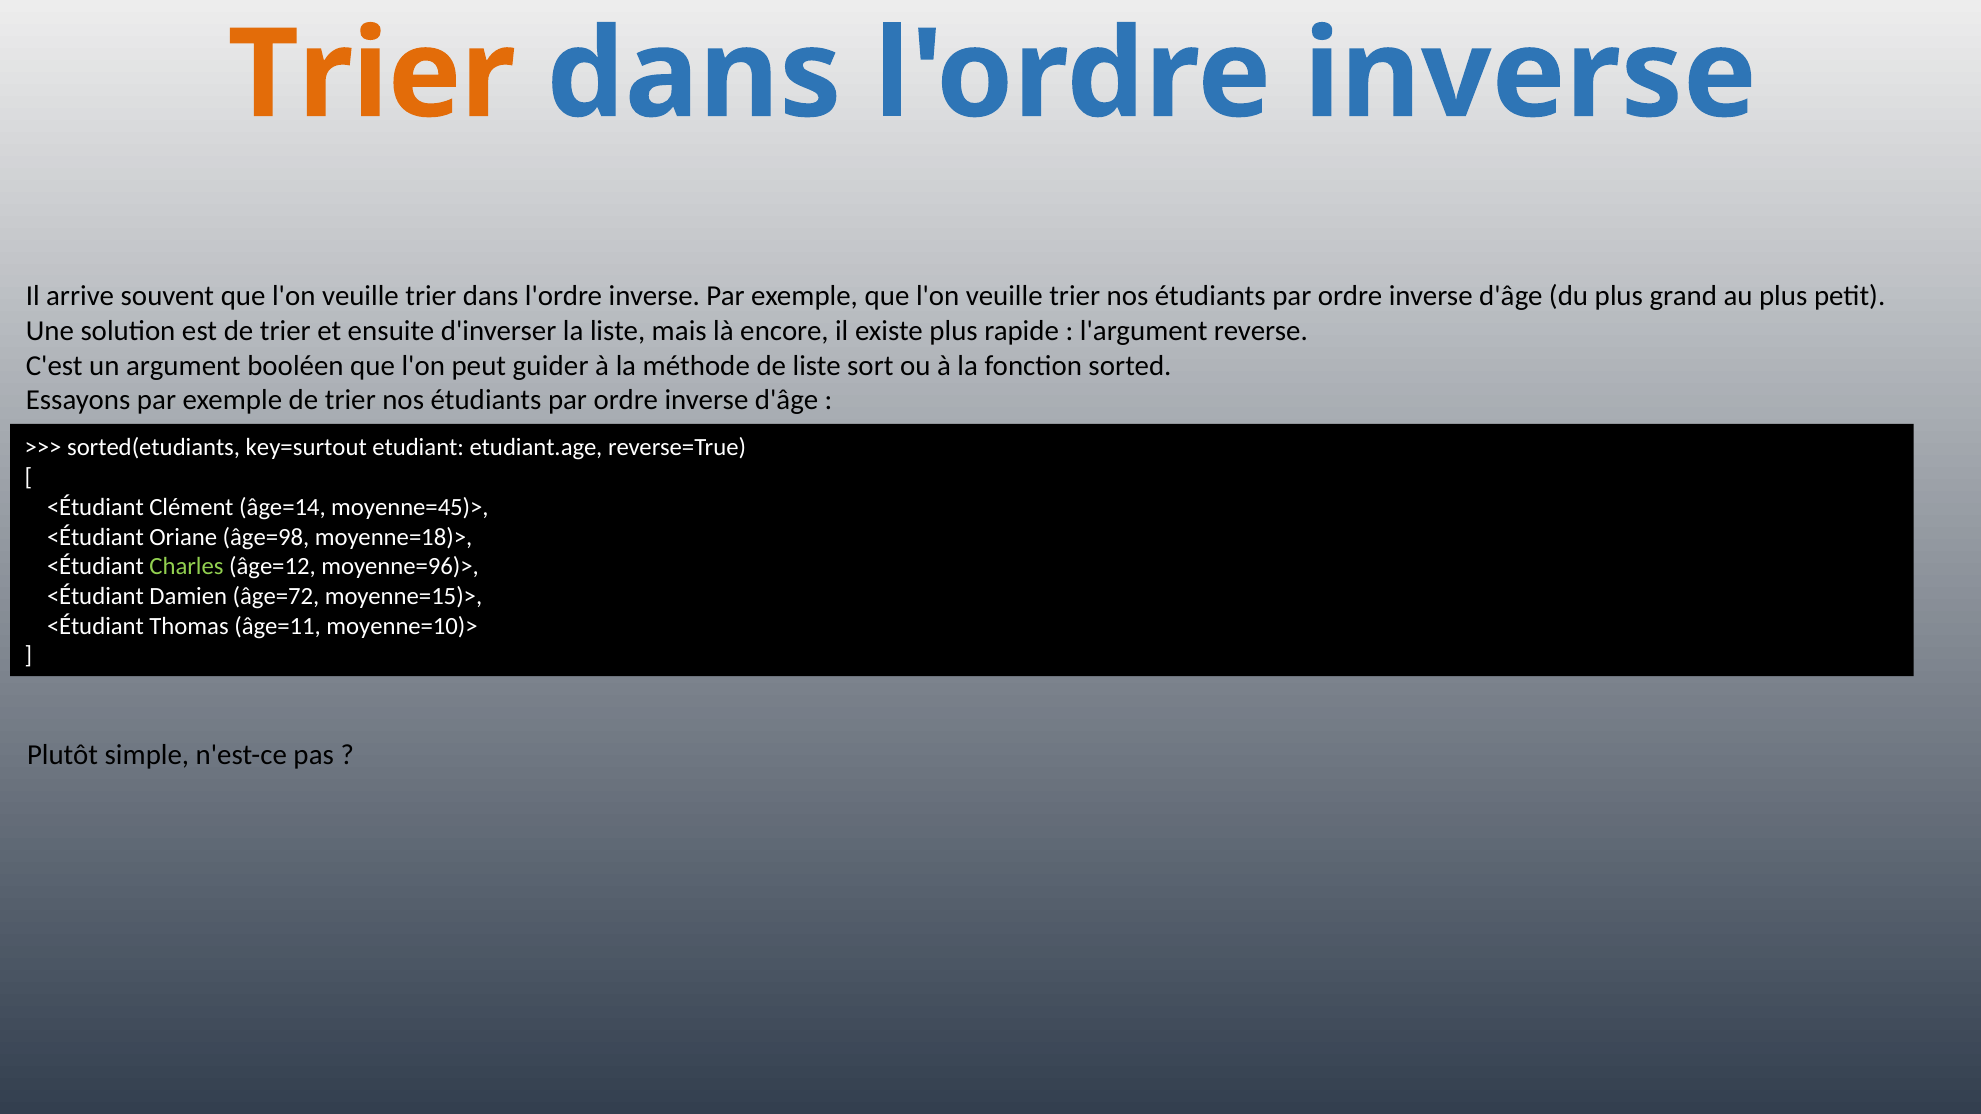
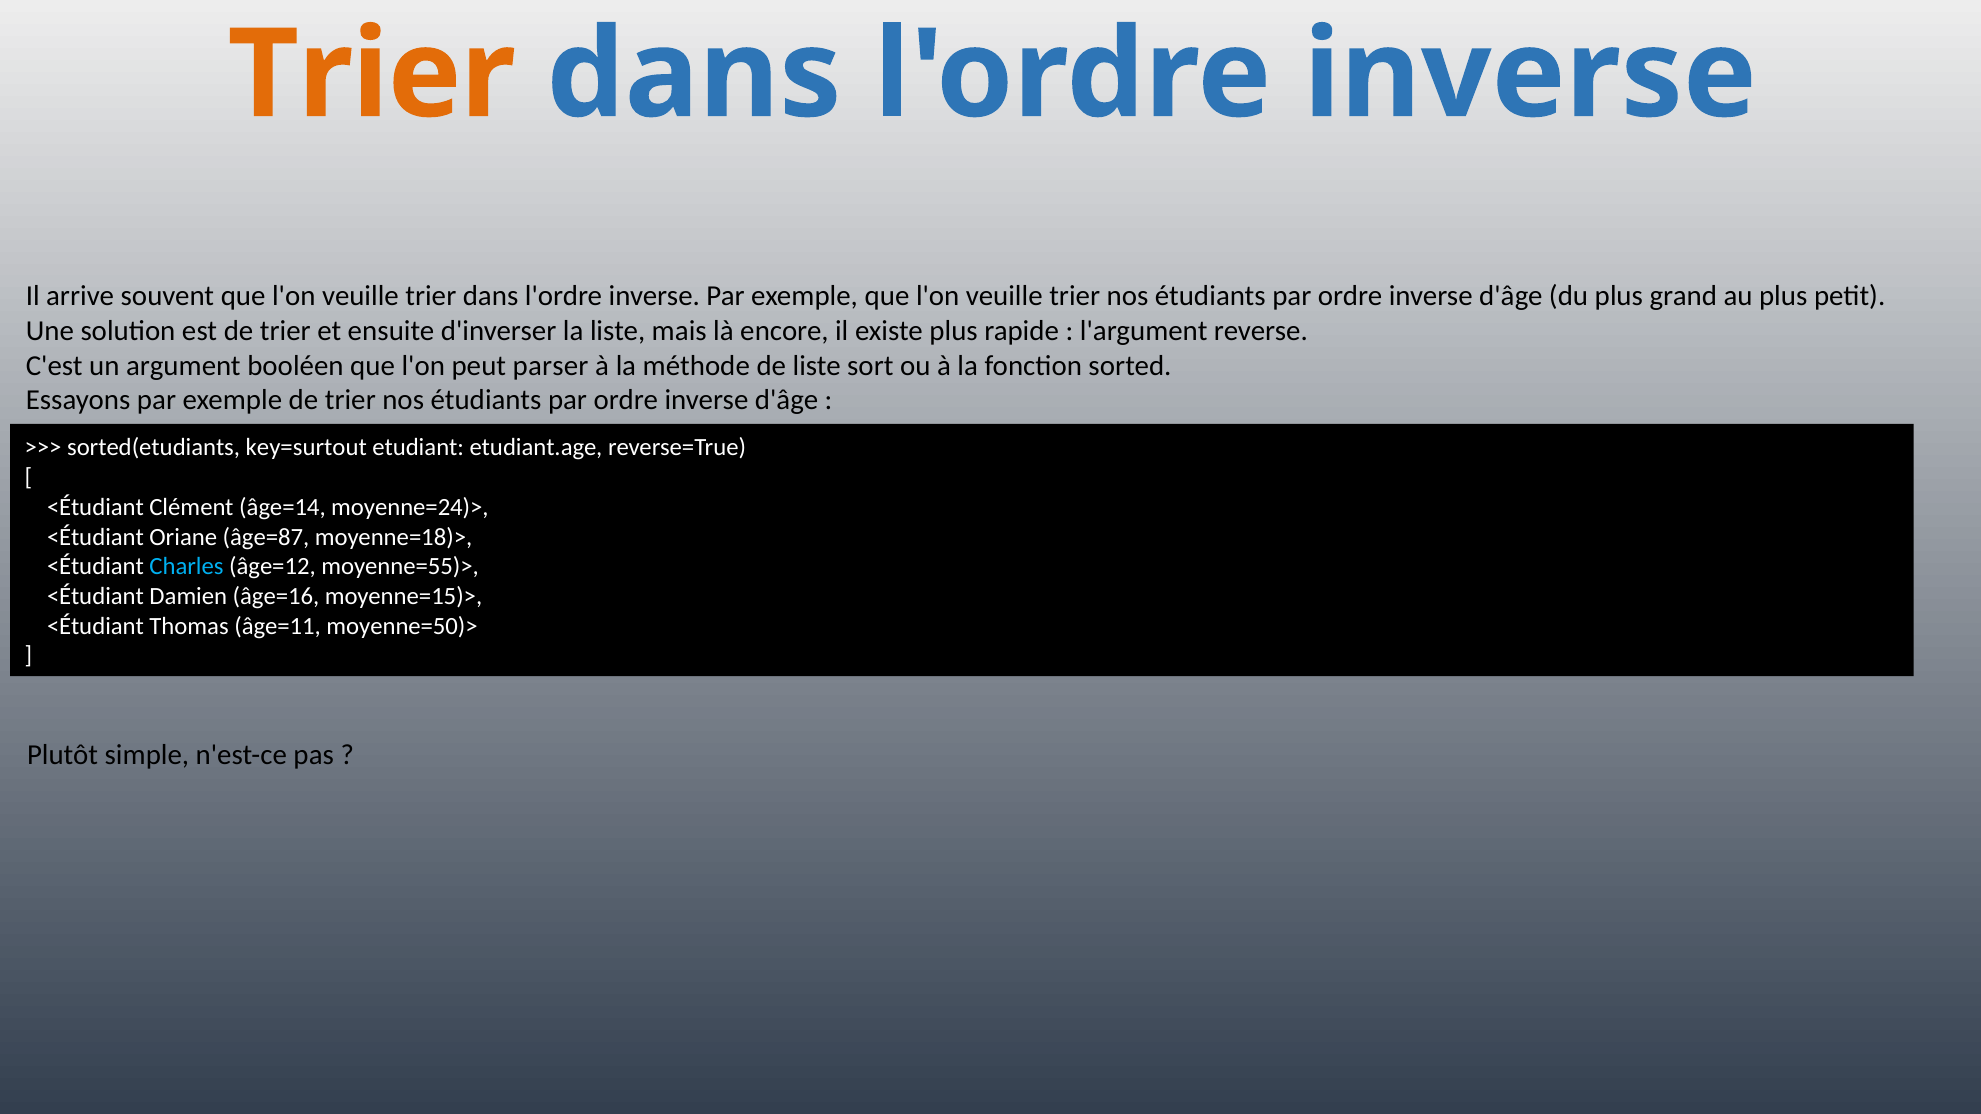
guider: guider -> parser
moyenne=45)>: moyenne=45)> -> moyenne=24)>
âge=98: âge=98 -> âge=87
Charles colour: light green -> light blue
moyenne=96)>: moyenne=96)> -> moyenne=55)>
âge=72: âge=72 -> âge=16
moyenne=10)>: moyenne=10)> -> moyenne=50)>
